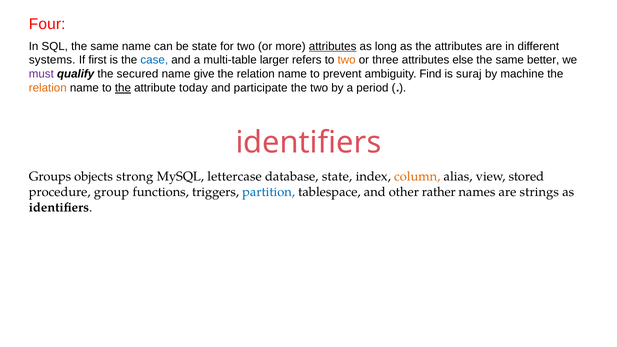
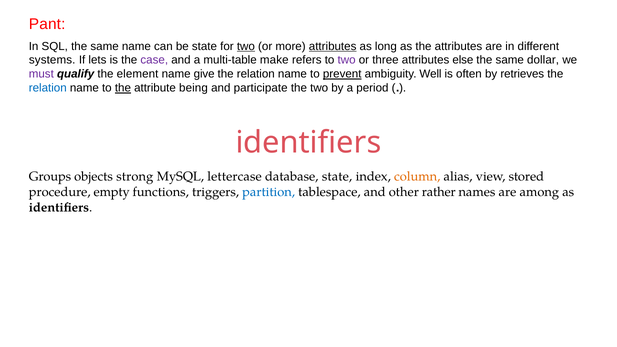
Four: Four -> Pant
two at (246, 46) underline: none -> present
first: first -> lets
case colour: blue -> purple
larger: larger -> make
two at (347, 60) colour: orange -> purple
better: better -> dollar
secured: secured -> element
prevent underline: none -> present
Find: Find -> Well
suraj: suraj -> often
machine: machine -> retrieves
relation at (48, 88) colour: orange -> blue
today: today -> being
group: group -> empty
strings: strings -> among
